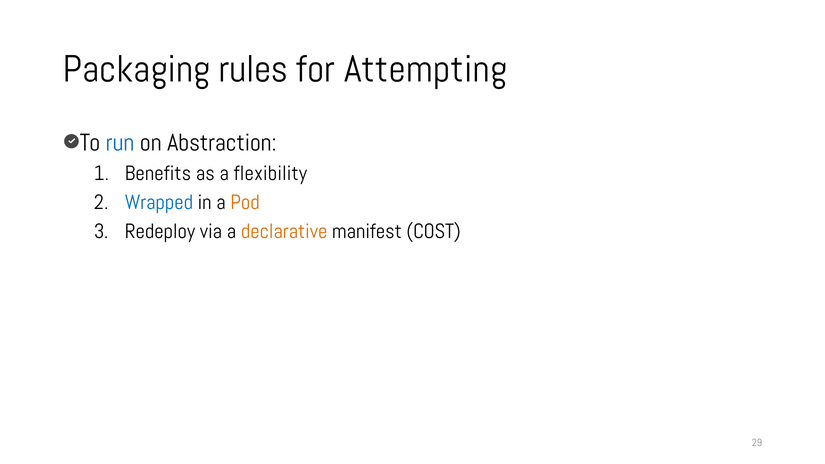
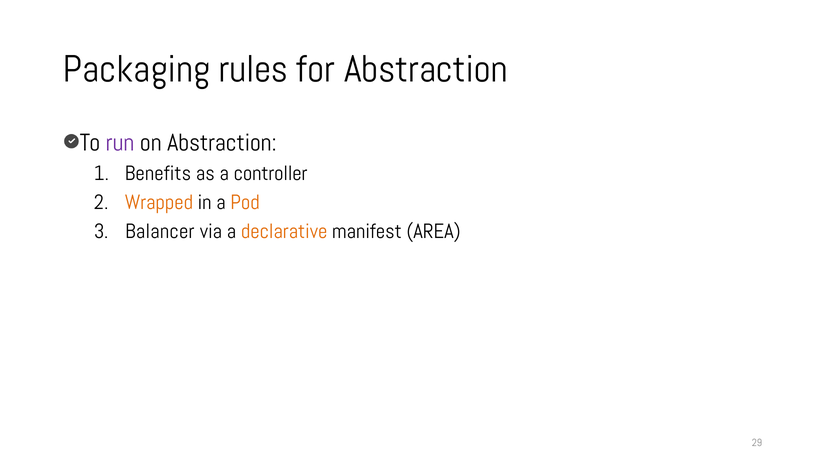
for Attempting: Attempting -> Abstraction
run colour: blue -> purple
flexibility: flexibility -> controller
Wrapped colour: blue -> orange
Redeploy: Redeploy -> Balancer
COST: COST -> AREA
